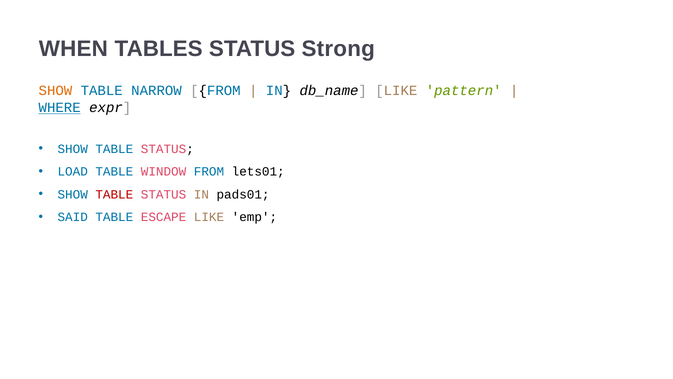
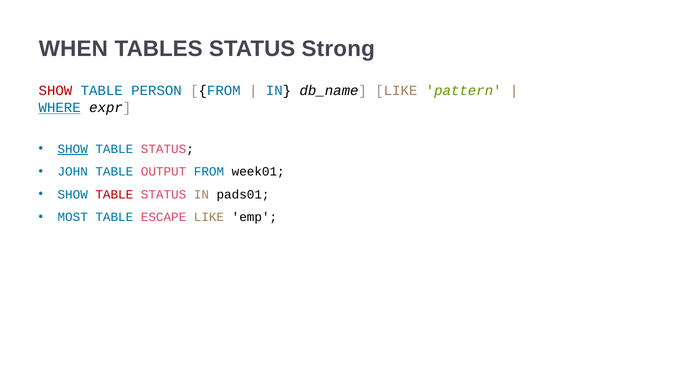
SHOW at (55, 91) colour: orange -> red
NARROW: NARROW -> PERSON
SHOW at (73, 149) underline: none -> present
LOAD: LOAD -> JOHN
WINDOW: WINDOW -> OUTPUT
lets01: lets01 -> week01
SAID: SAID -> MOST
